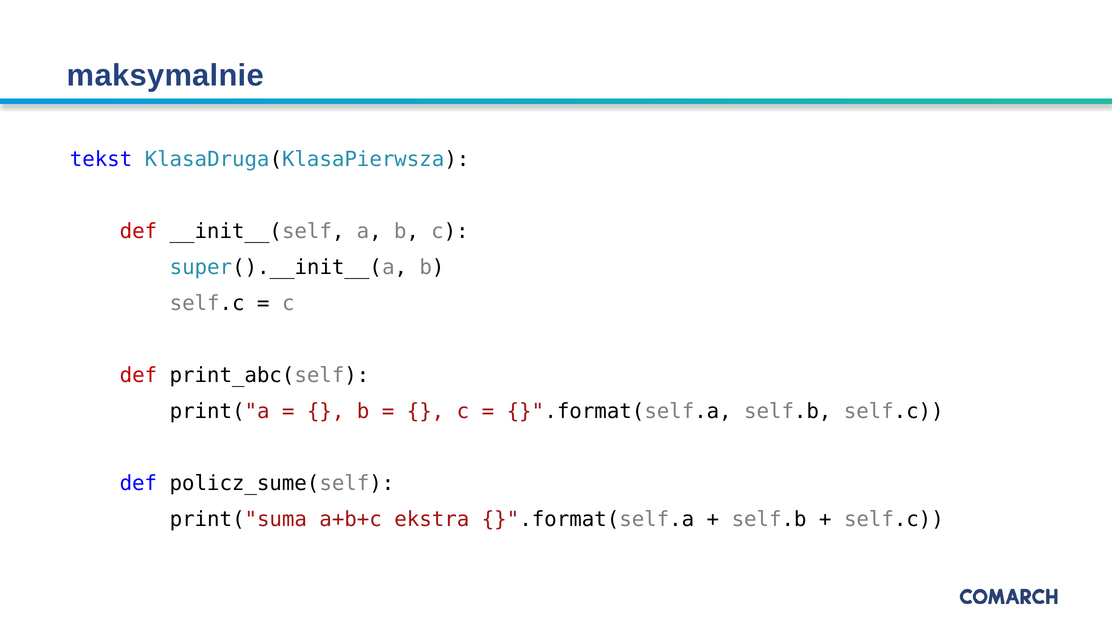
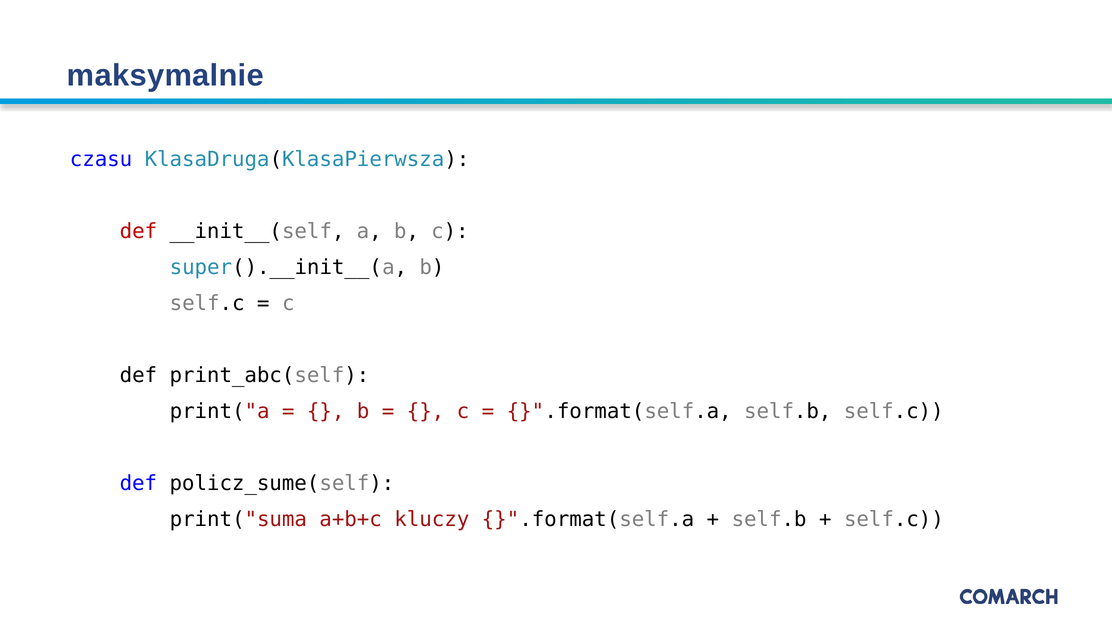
tekst: tekst -> czasu
def at (138, 375) colour: red -> black
ekstra: ekstra -> kluczy
